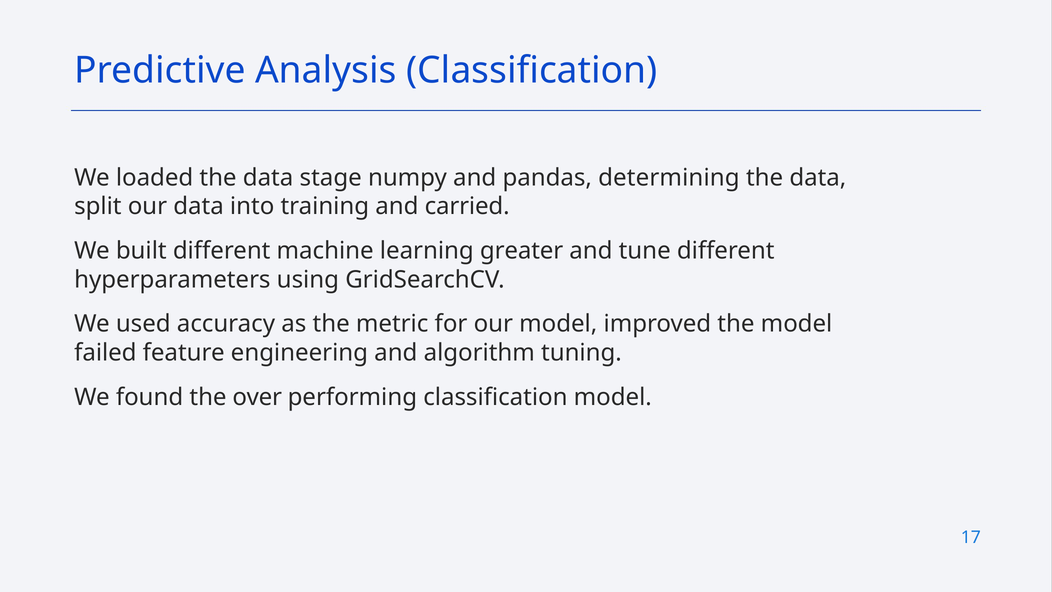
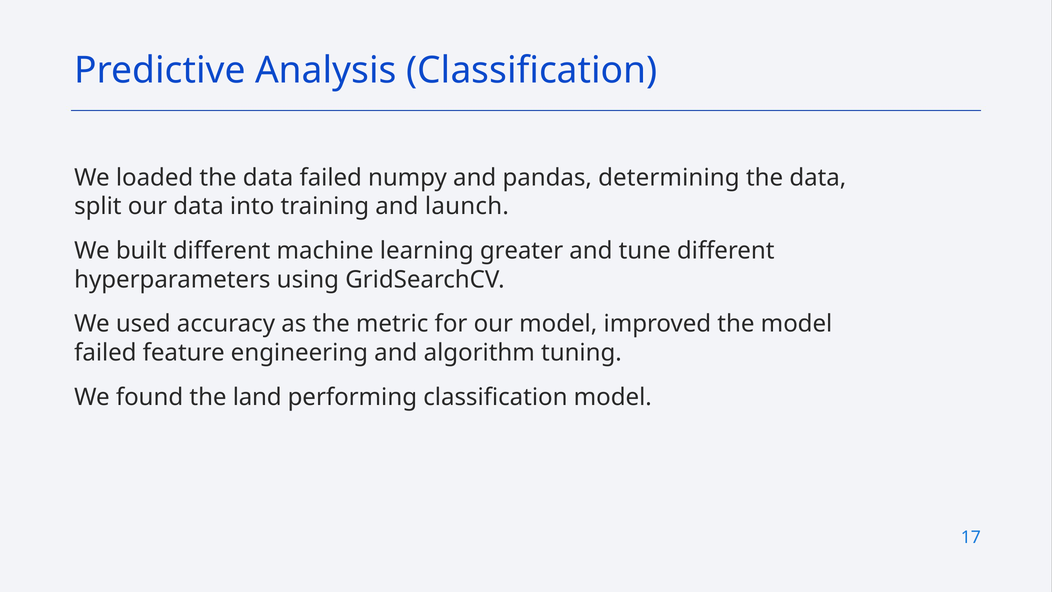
data stage: stage -> failed
carried: carried -> launch
over: over -> land
